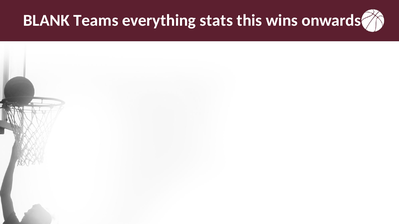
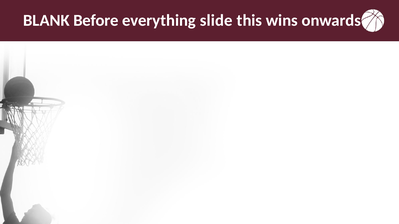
Teams: Teams -> Before
stats: stats -> slide
